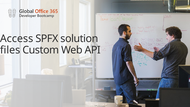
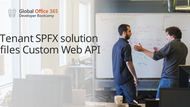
Access: Access -> Tenant
